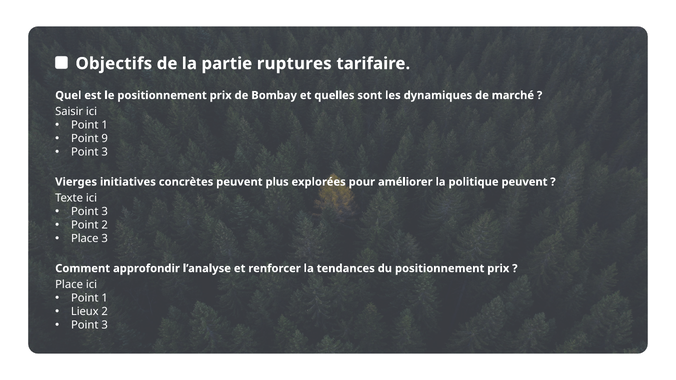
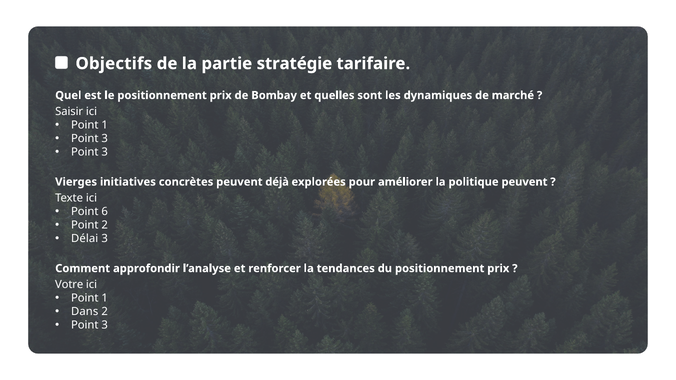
ruptures: ruptures -> stratégie
9 at (105, 139): 9 -> 3
plus: plus -> déjà
3 at (105, 212): 3 -> 6
Place at (85, 239): Place -> Délai
Place at (69, 285): Place -> Votre
Lieux: Lieux -> Dans
